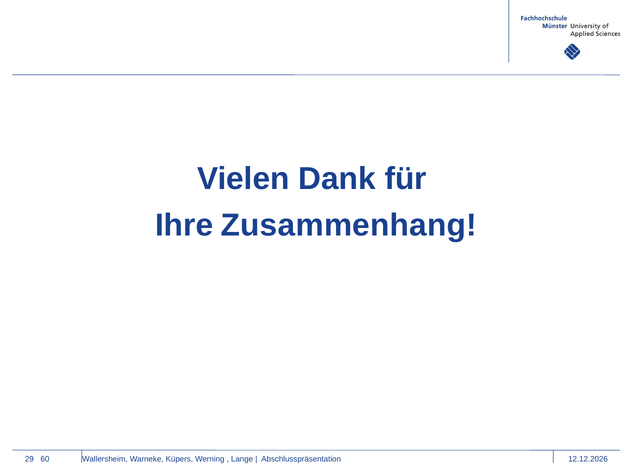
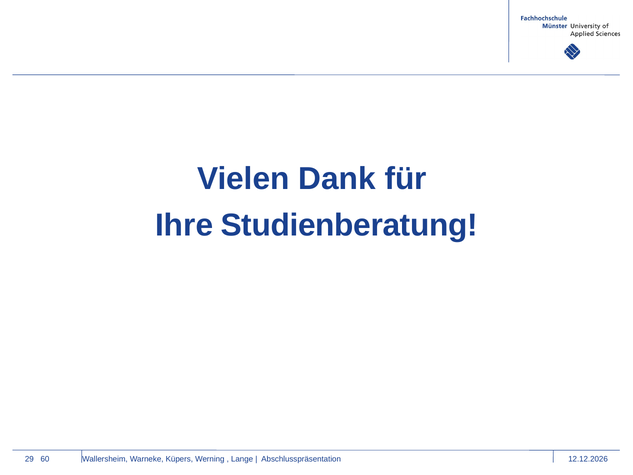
Zusammenhang: Zusammenhang -> Studienberatung
